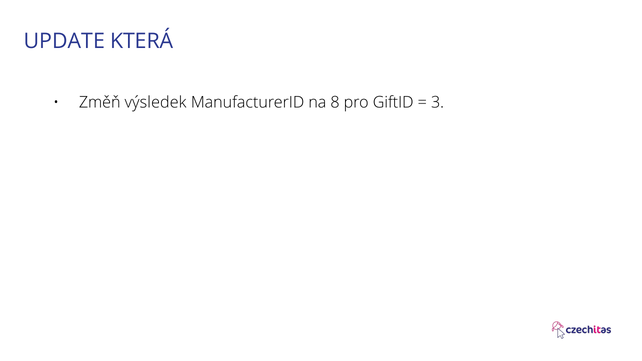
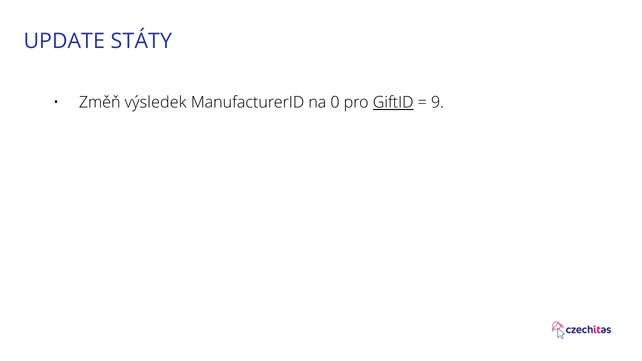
KTERÁ: KTERÁ -> STÁTY
8: 8 -> 0
GiftID underline: none -> present
3: 3 -> 9
